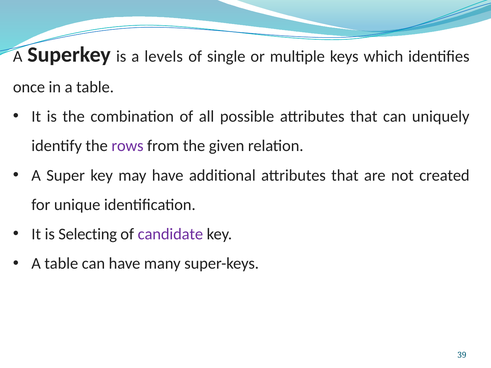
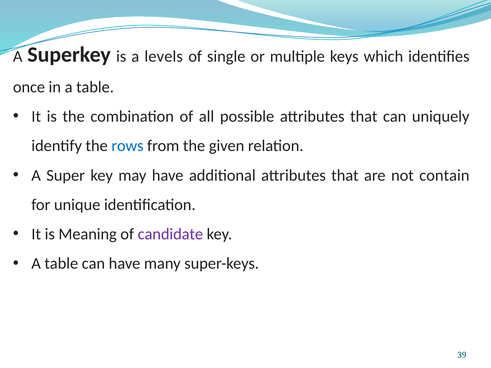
rows colour: purple -> blue
created: created -> contain
Selecting: Selecting -> Meaning
